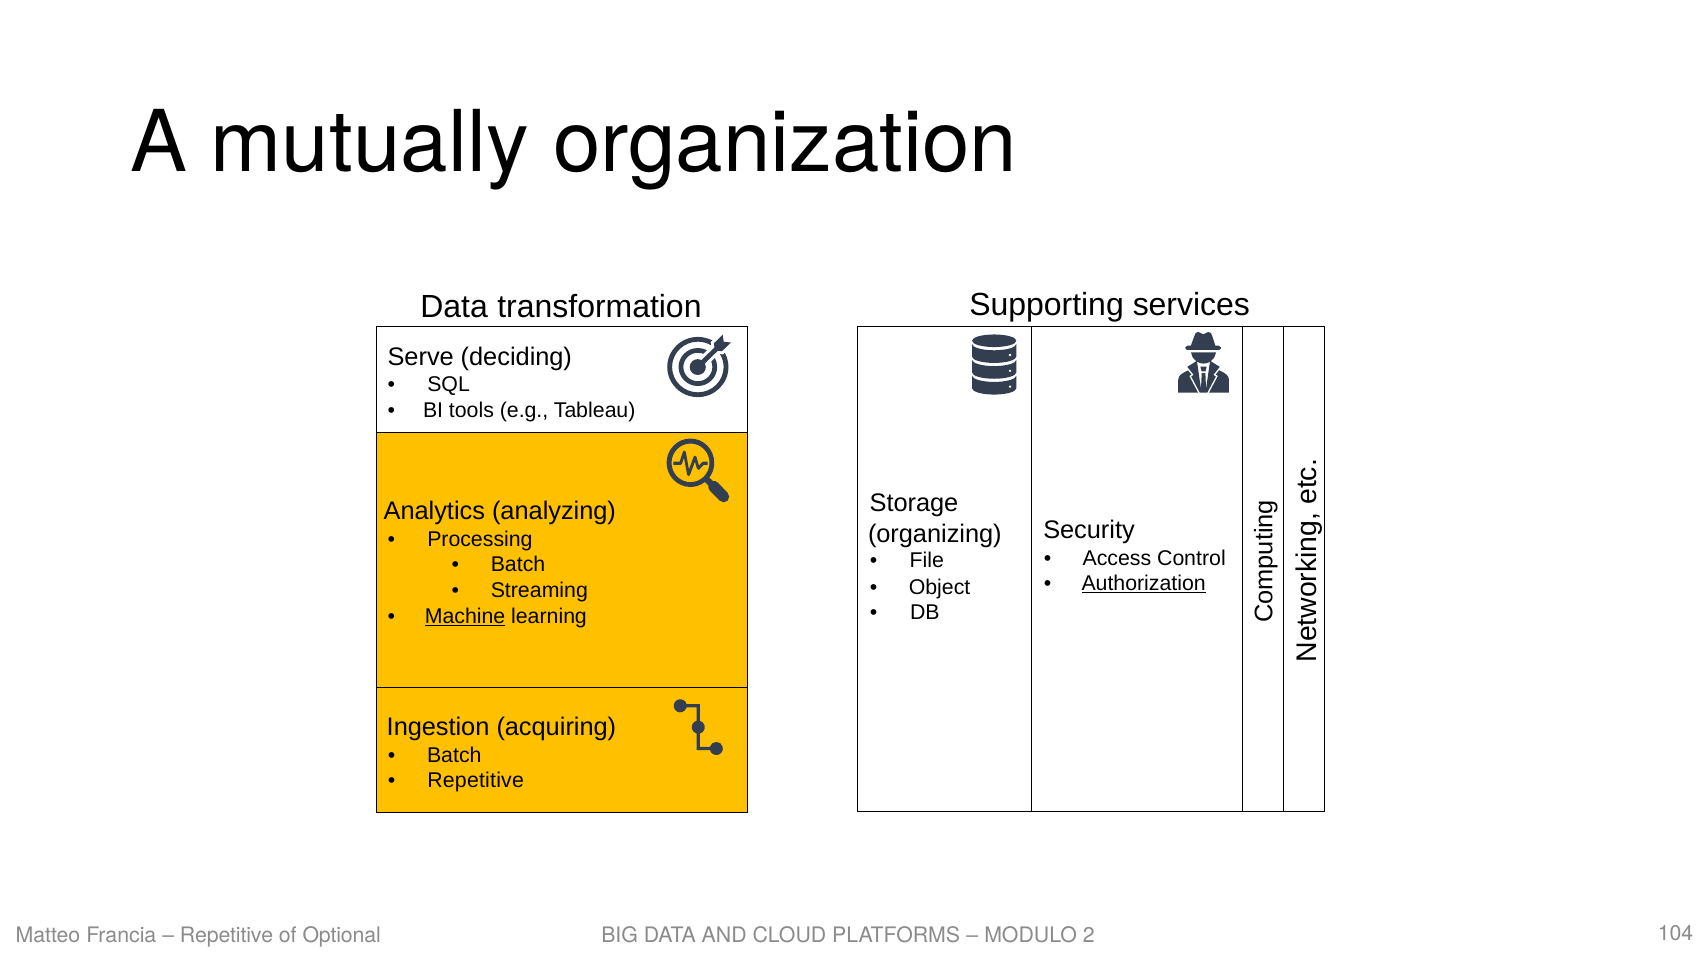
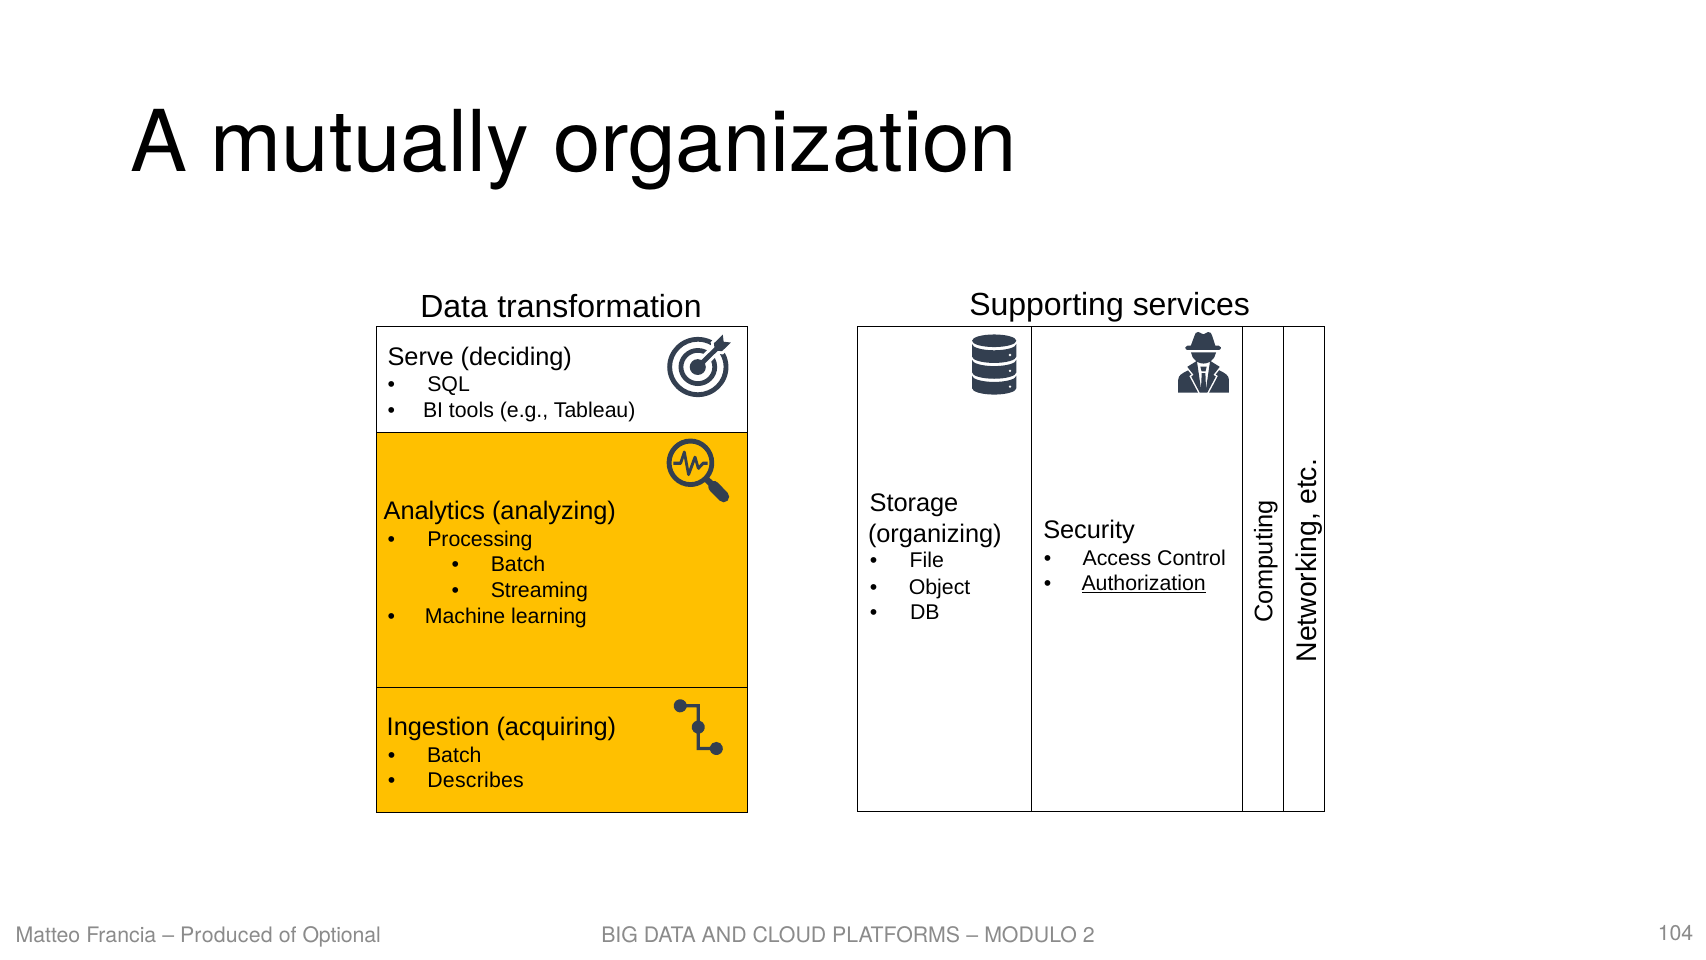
Machine underline: present -> none
Repetitive at (476, 780): Repetitive -> Describes
Repetitive at (227, 936): Repetitive -> Produced
